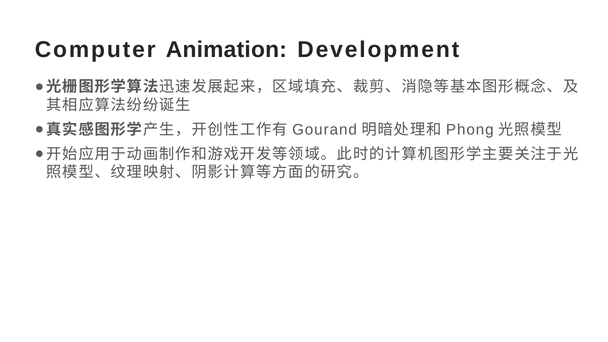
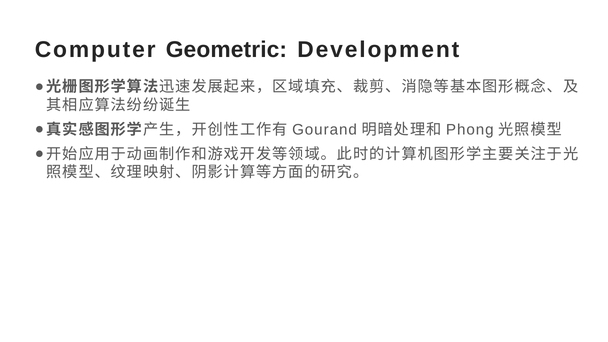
Animation: Animation -> Geometric
